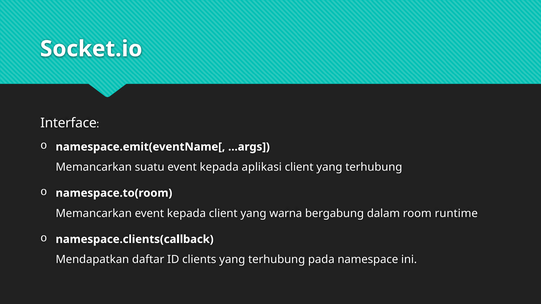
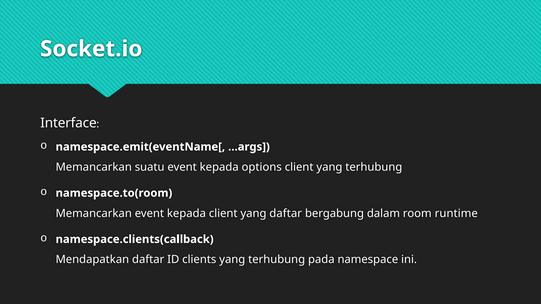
aplikasi: aplikasi -> options
yang warna: warna -> daftar
